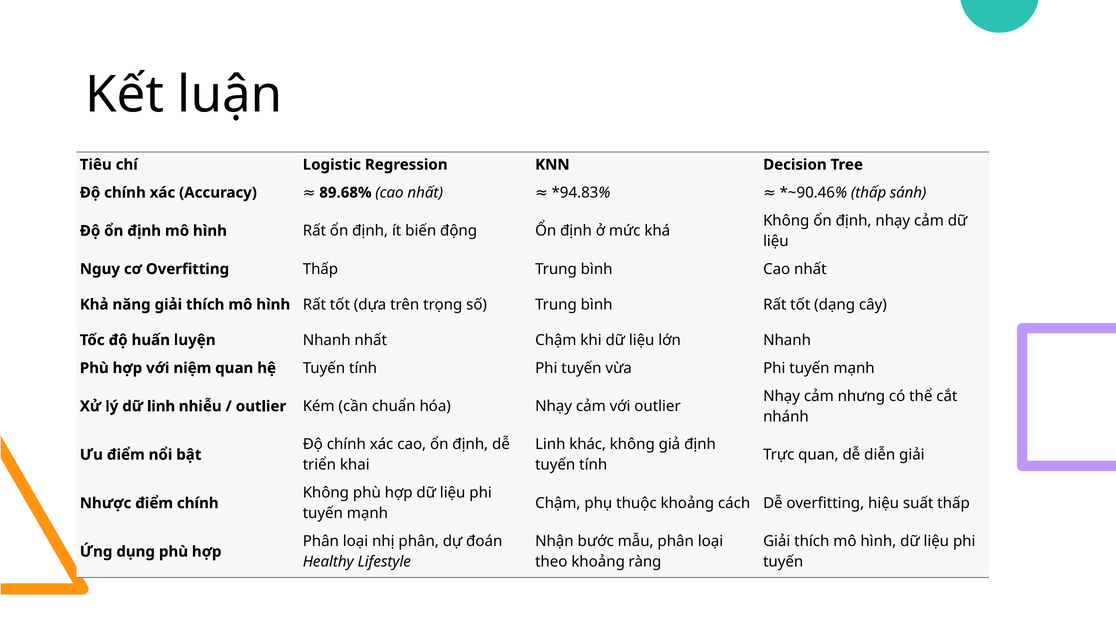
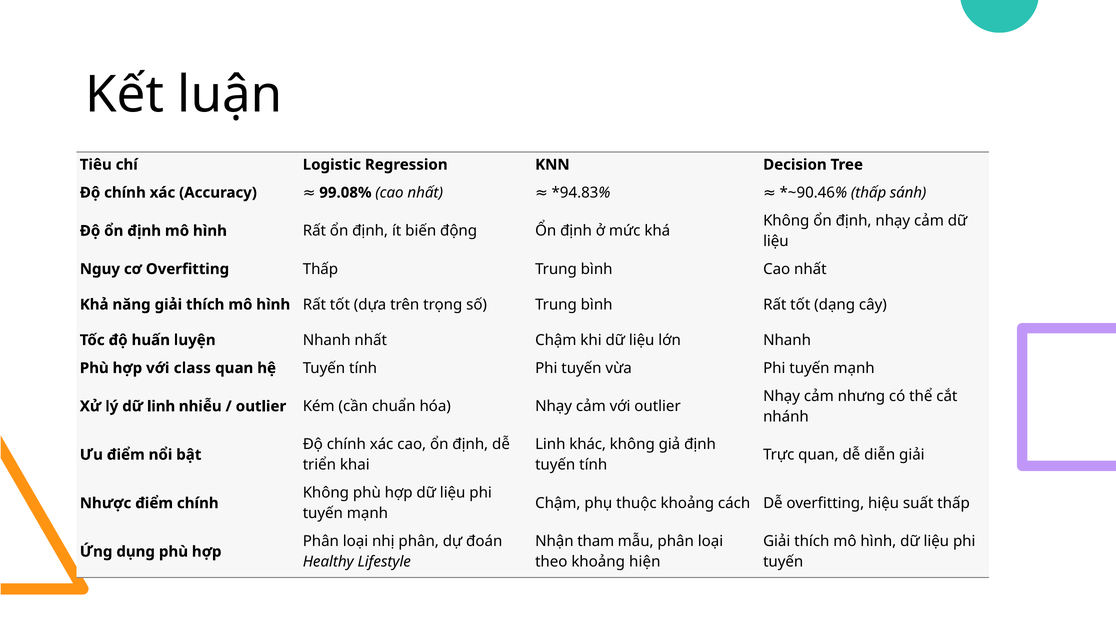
89.68%: 89.68% -> 99.08%
niệm: niệm -> class
bước: bước -> tham
ràng: ràng -> hiện
